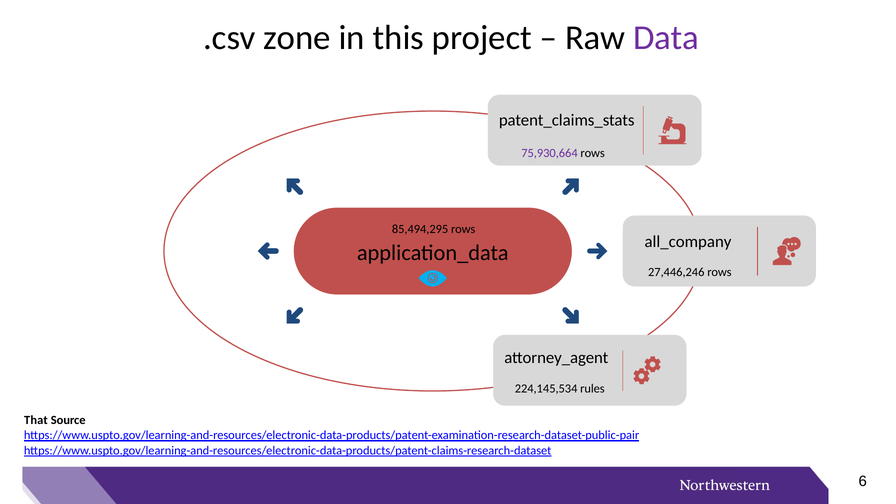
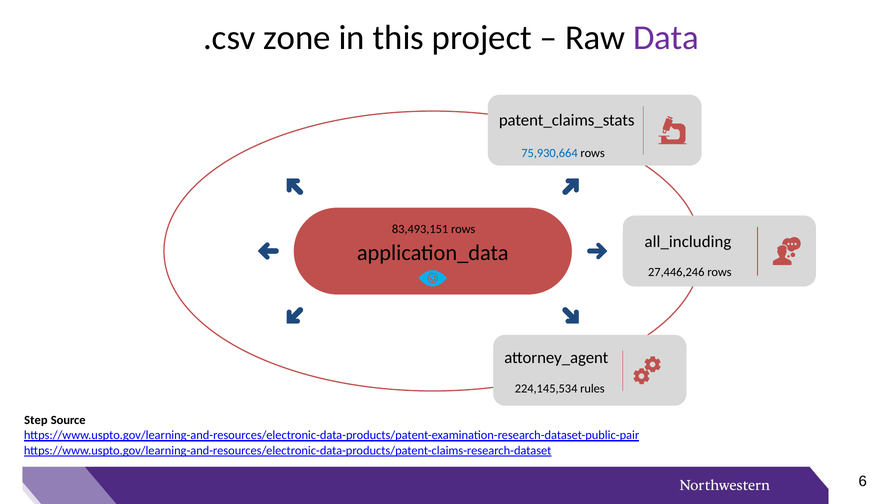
75,930,664 colour: purple -> blue
85,494,295: 85,494,295 -> 83,493,151
all_company: all_company -> all_including
That: That -> Step
